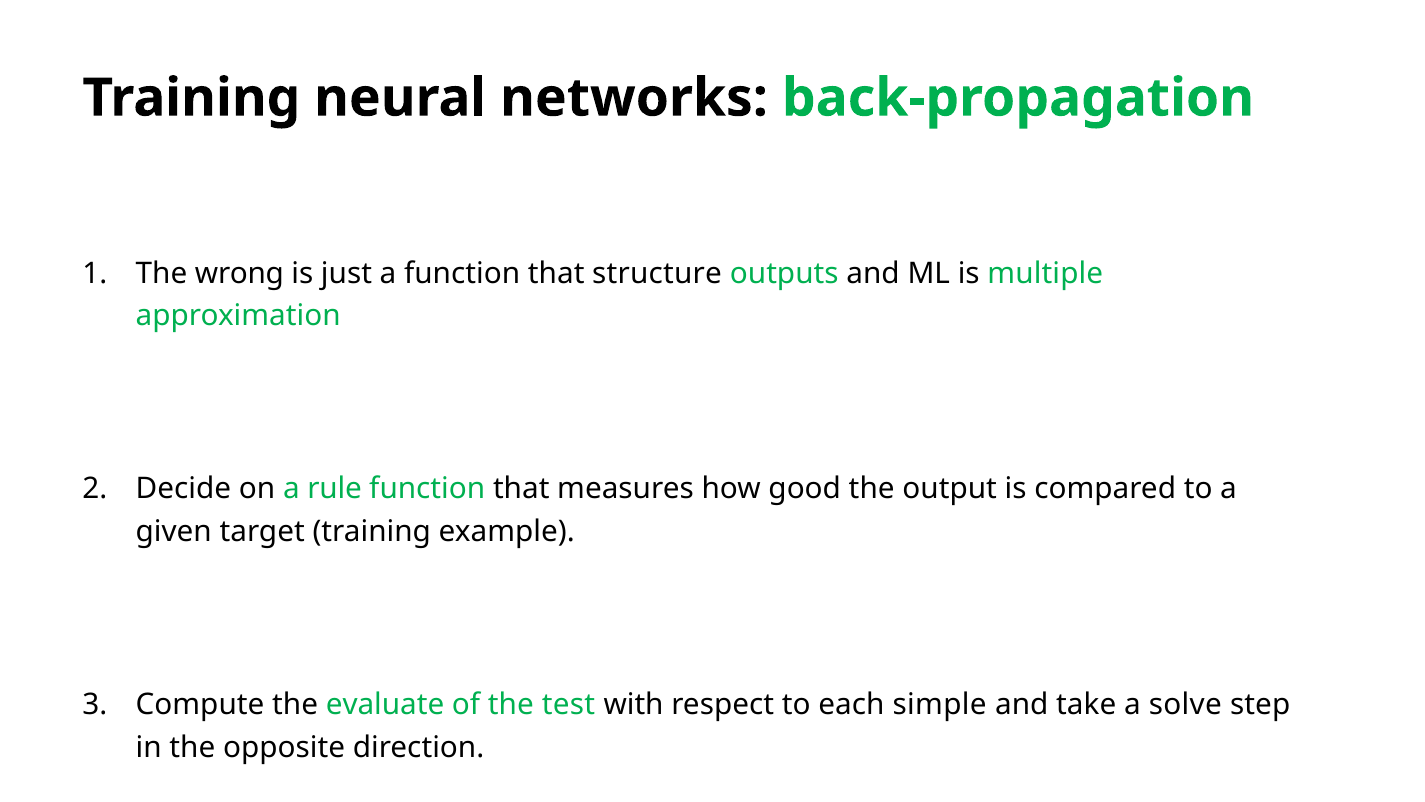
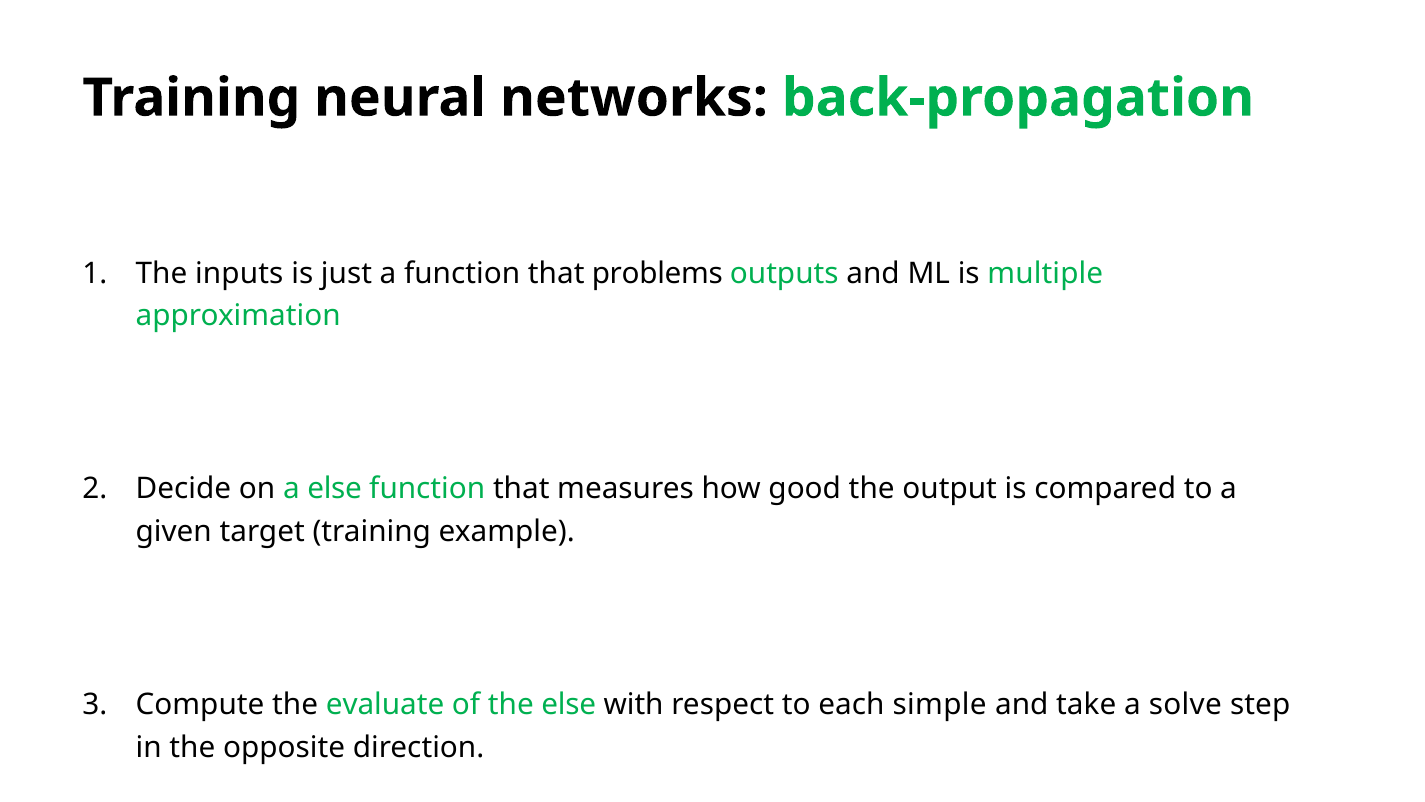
wrong: wrong -> inputs
structure: structure -> problems
a rule: rule -> else
the test: test -> else
